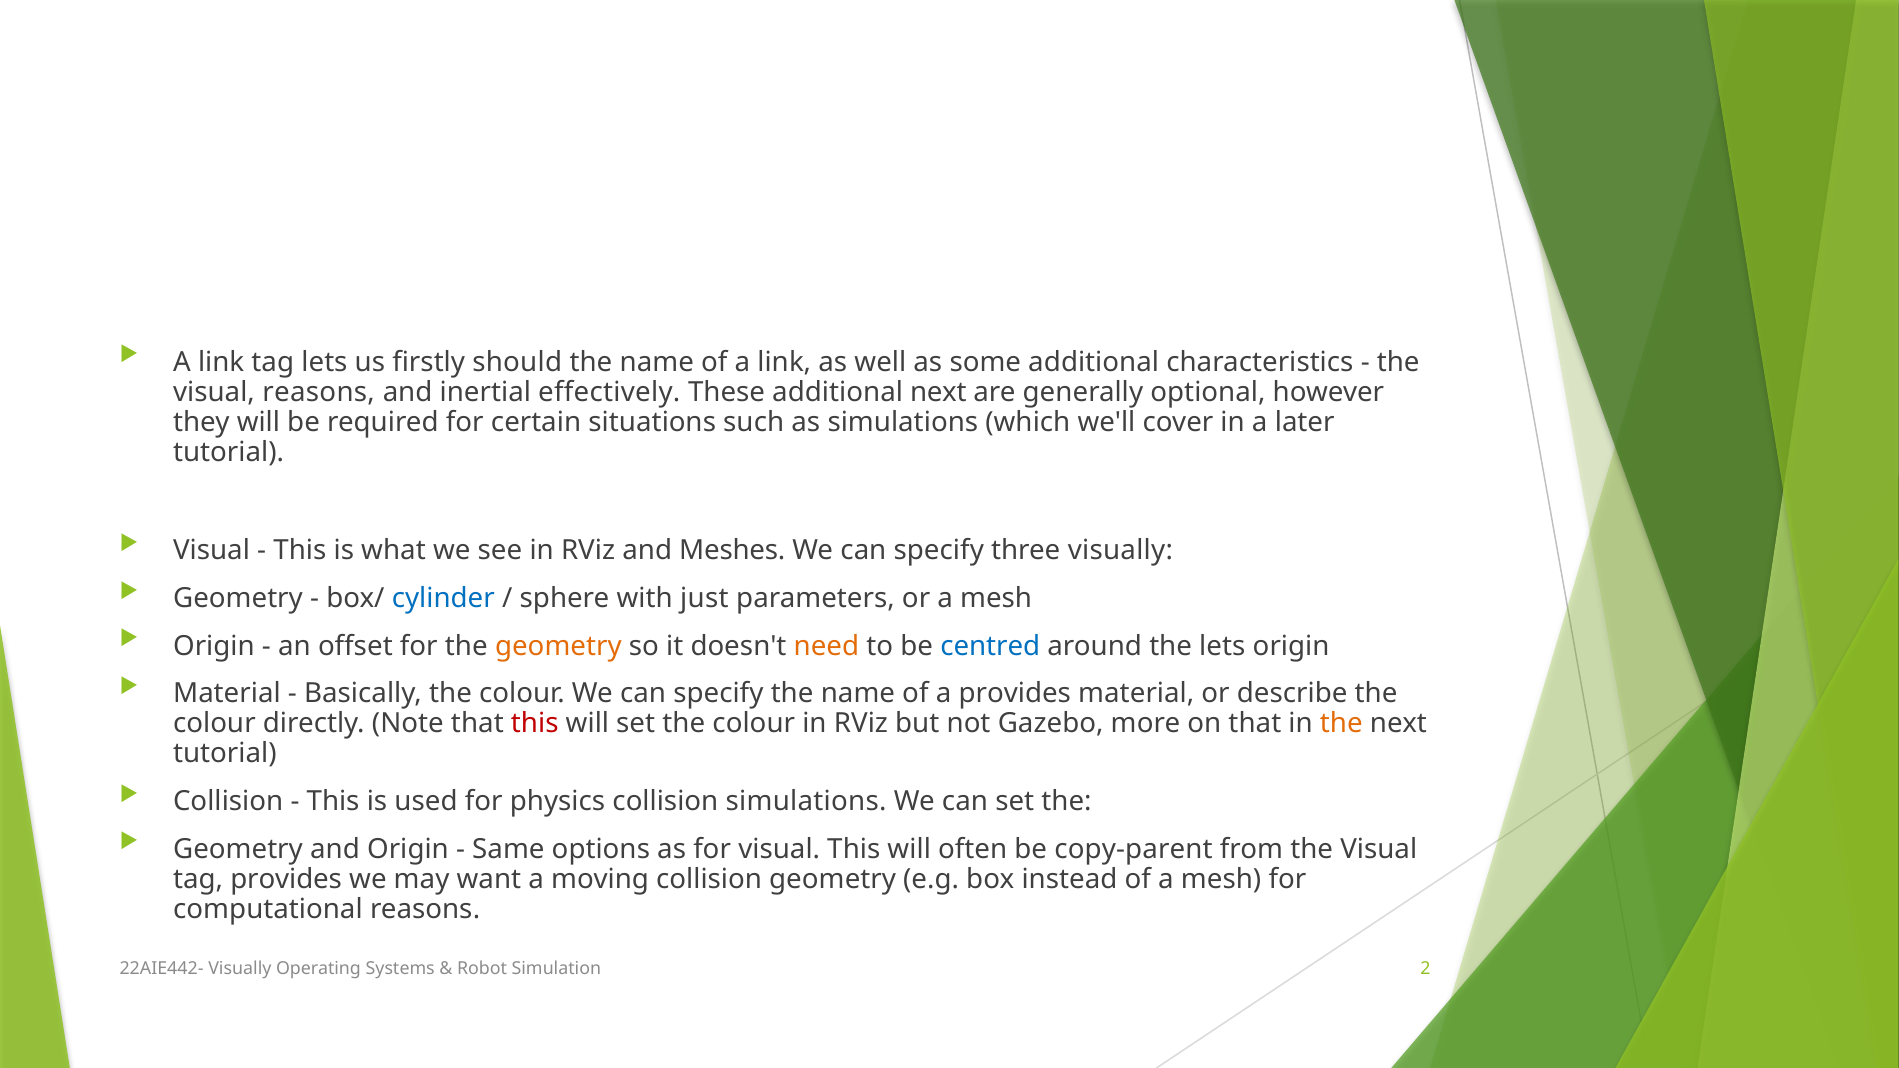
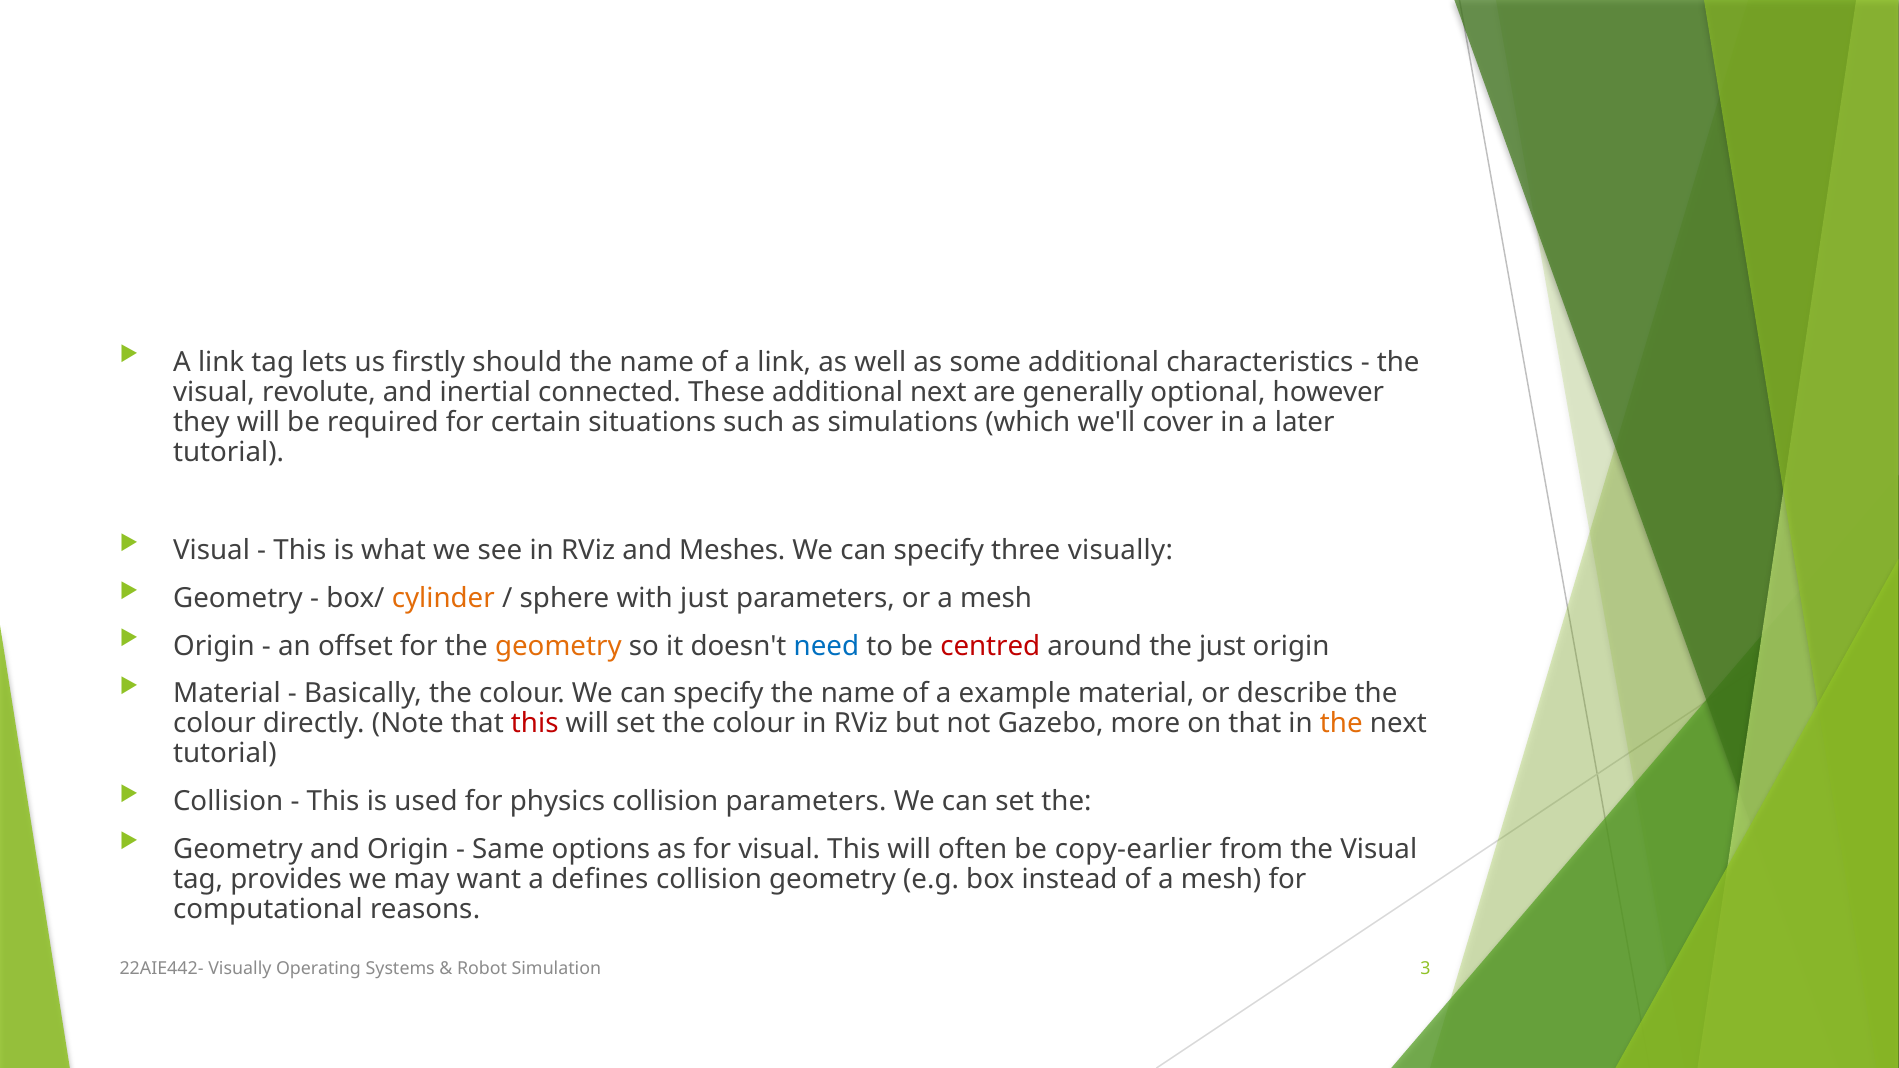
visual reasons: reasons -> revolute
effectively: effectively -> connected
cylinder colour: blue -> orange
need colour: orange -> blue
centred colour: blue -> red
the lets: lets -> just
a provides: provides -> example
collision simulations: simulations -> parameters
copy-parent: copy-parent -> copy-earlier
moving: moving -> defines
2: 2 -> 3
